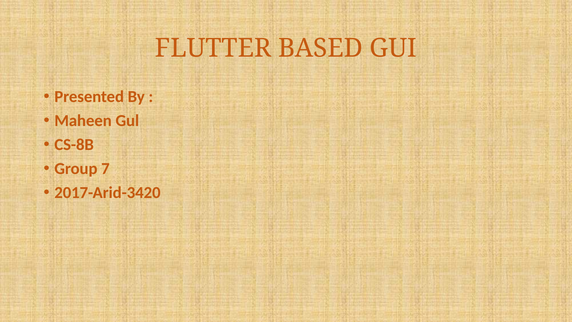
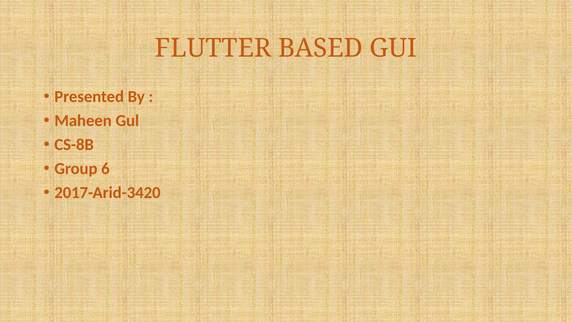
7: 7 -> 6
